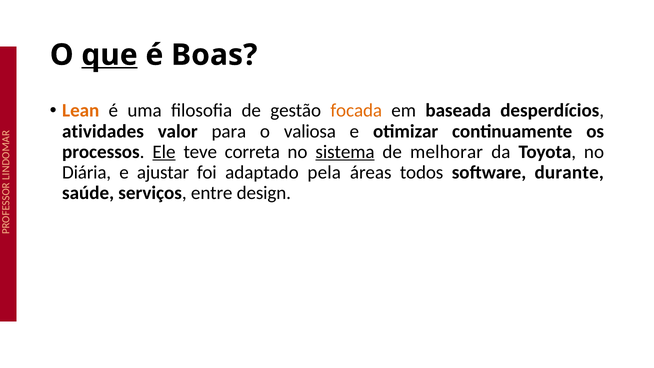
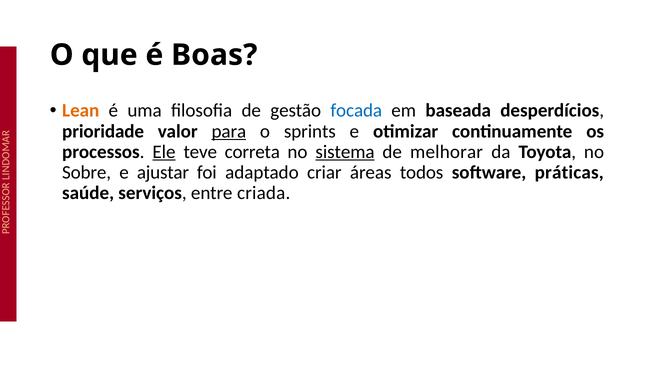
que underline: present -> none
focada colour: orange -> blue
atividades: atividades -> prioridade
para underline: none -> present
valiosa: valiosa -> sprints
Diária: Diária -> Sobre
pela: pela -> criar
durante: durante -> práticas
design: design -> criada
